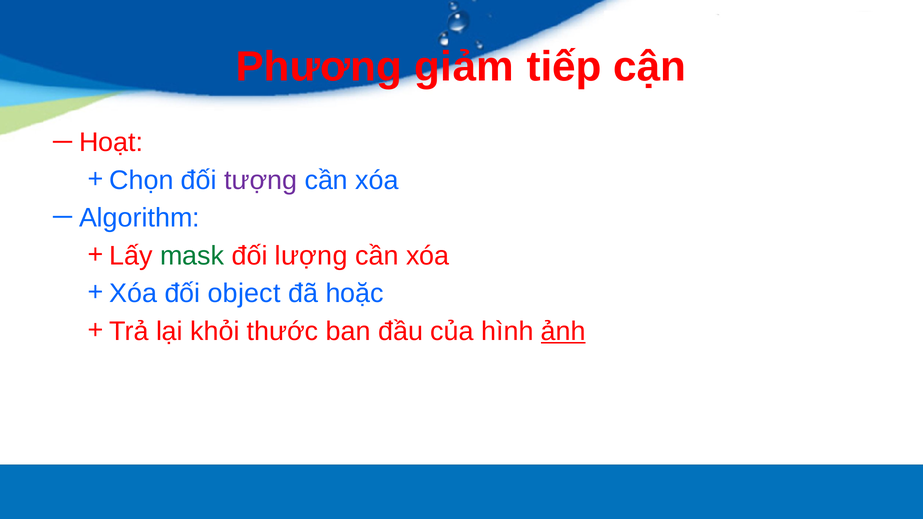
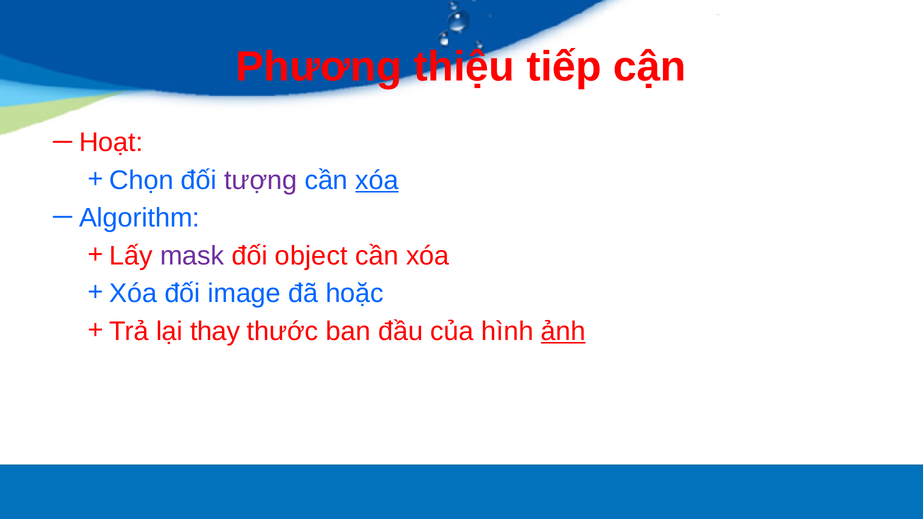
giảm: giảm -> thiệu
xóa at (377, 180) underline: none -> present
mask colour: green -> purple
lượng: lượng -> object
object: object -> image
khỏi: khỏi -> thay
